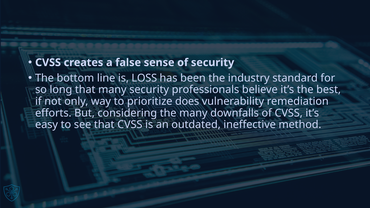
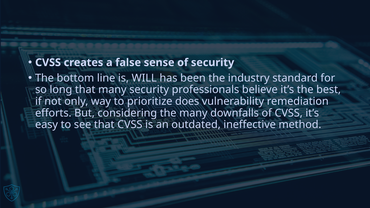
LOSS: LOSS -> WILL
